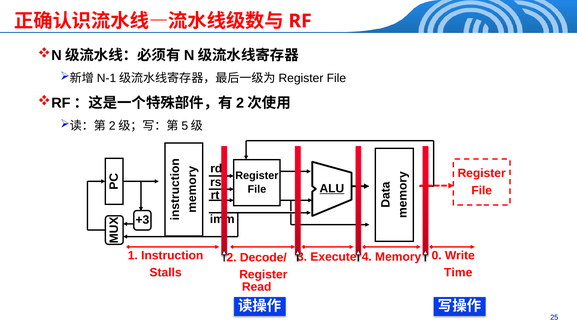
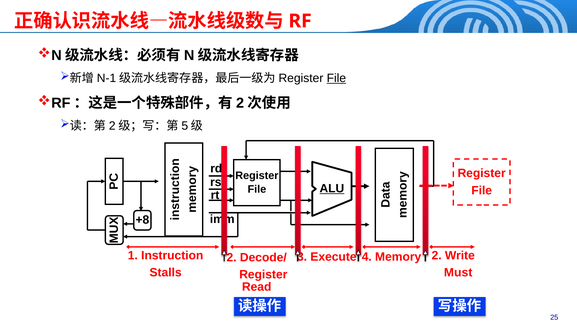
File at (336, 78) underline: none -> present
+3: +3 -> +8
Memory 0: 0 -> 2
Time: Time -> Must
